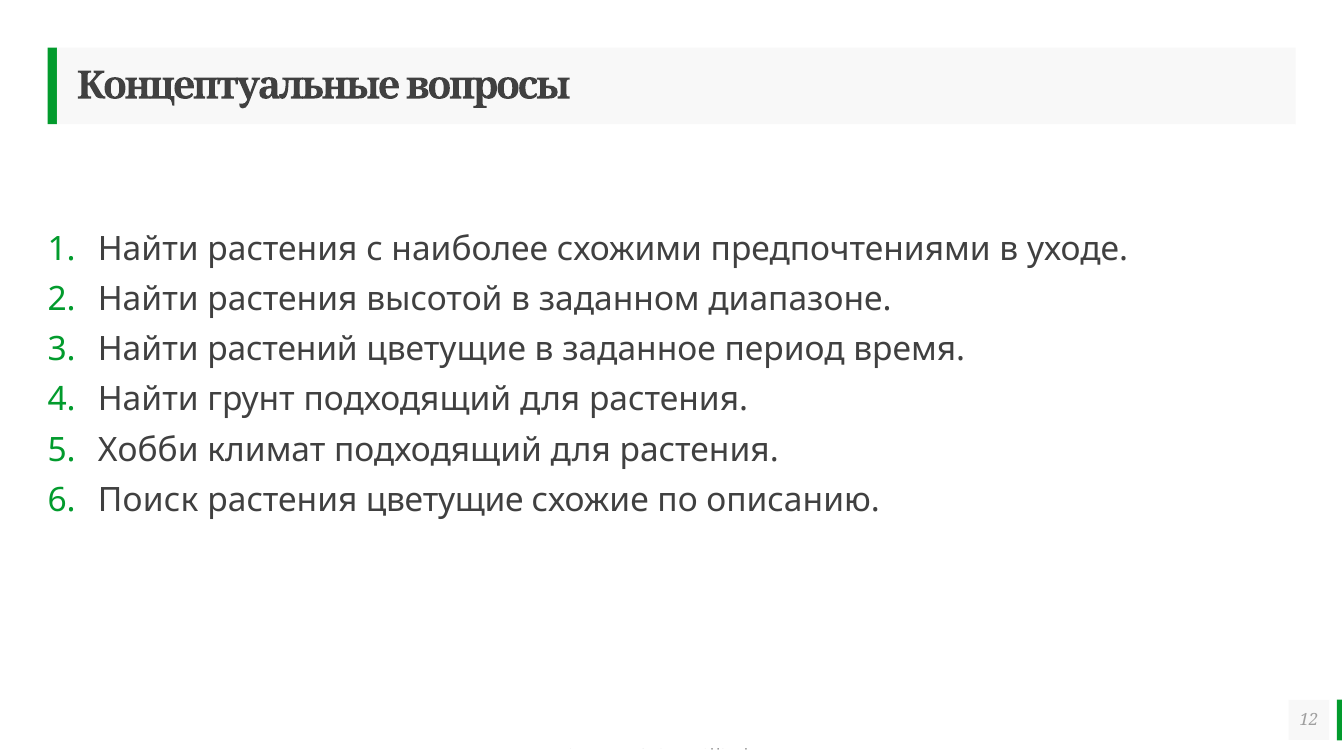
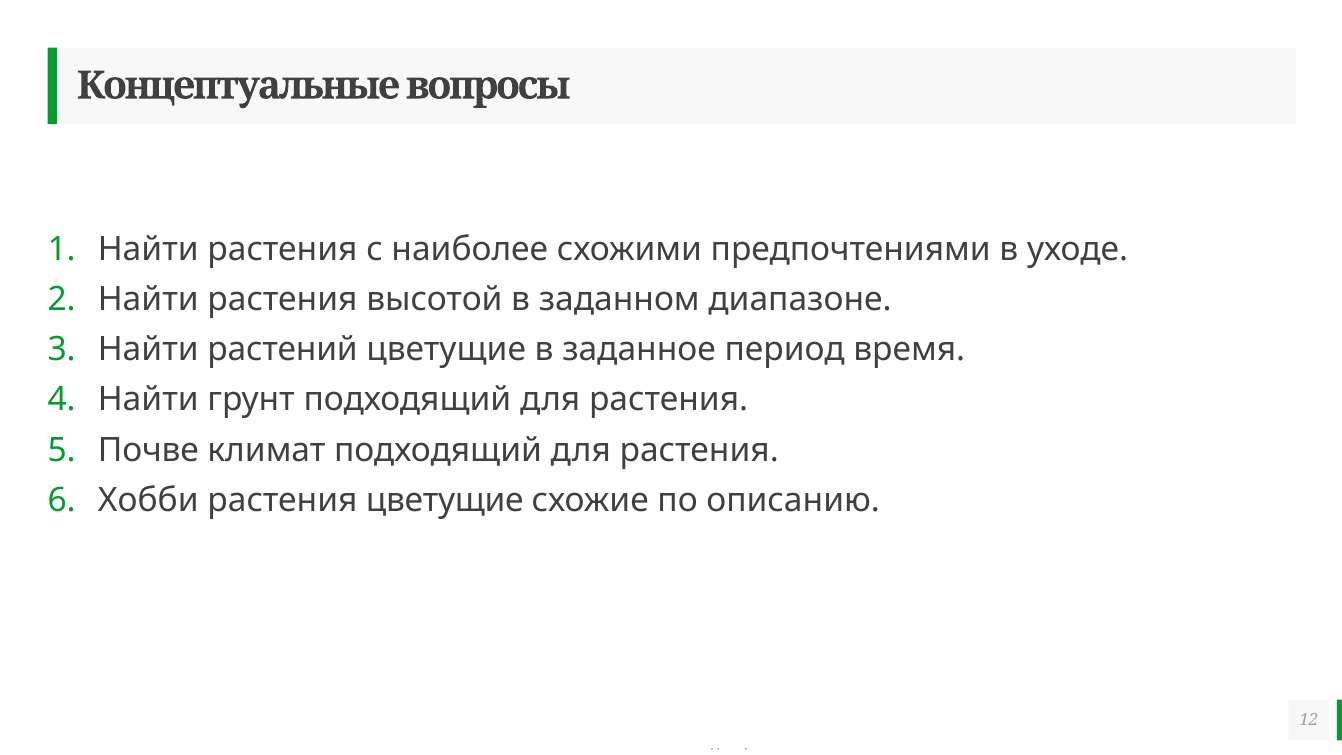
Хобби: Хобби -> Почве
Поиск: Поиск -> Хобби
